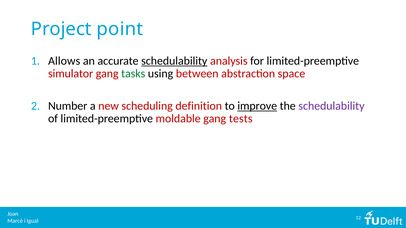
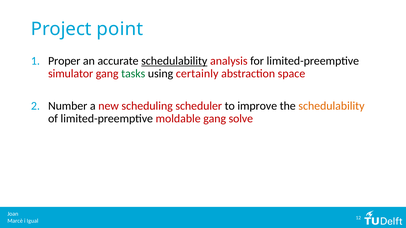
Allows: Allows -> Proper
between: between -> certainly
definition: definition -> scheduler
improve underline: present -> none
schedulability at (331, 106) colour: purple -> orange
tests: tests -> solve
